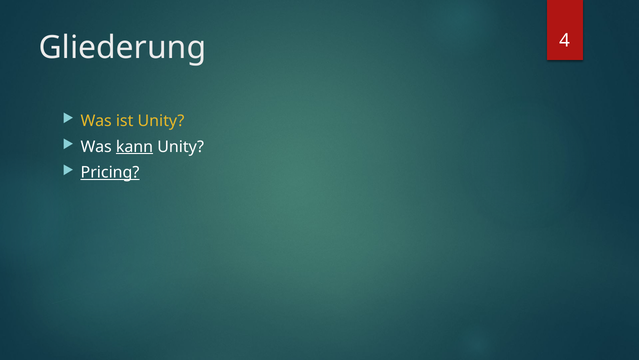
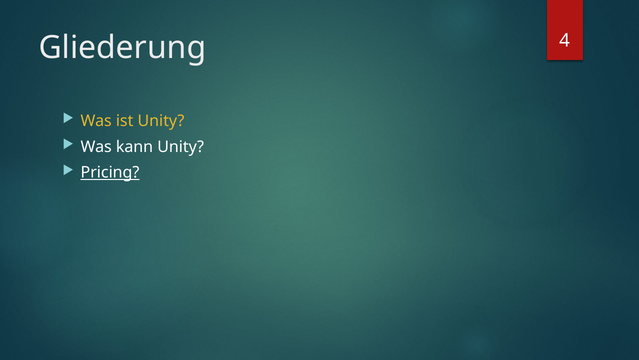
kann underline: present -> none
